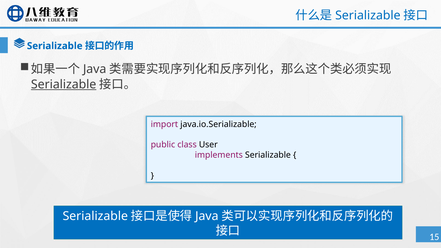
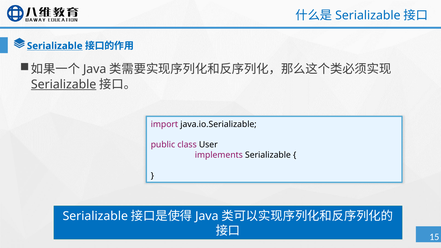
Serializable at (55, 46) underline: none -> present
